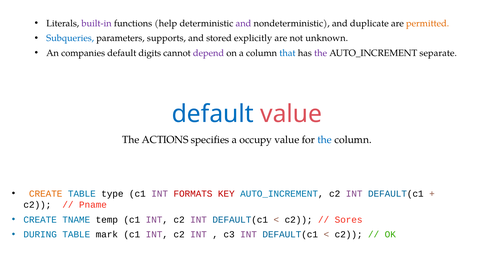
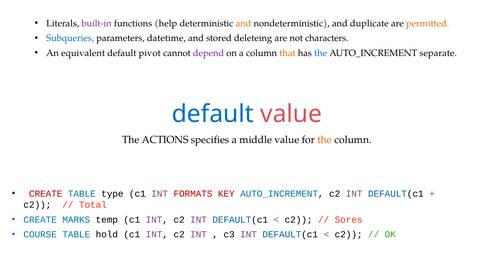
and at (243, 23) colour: purple -> orange
supports: supports -> datetime
explicitly: explicitly -> deleteing
unknown: unknown -> characters
companies: companies -> equivalent
digits: digits -> pivot
that colour: blue -> orange
the at (321, 53) colour: purple -> blue
occupy: occupy -> middle
the at (325, 140) colour: blue -> orange
CREATE at (46, 194) colour: orange -> red
Pname: Pname -> Total
TNAME: TNAME -> MARKS
DURING: DURING -> COURSE
mark: mark -> hold
